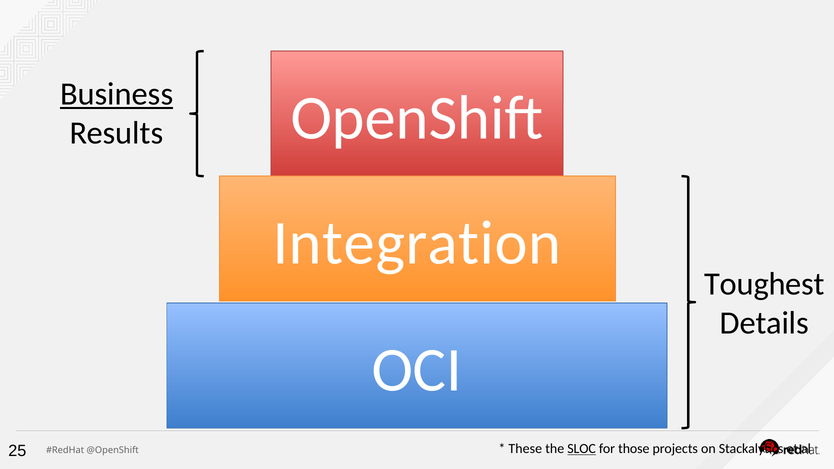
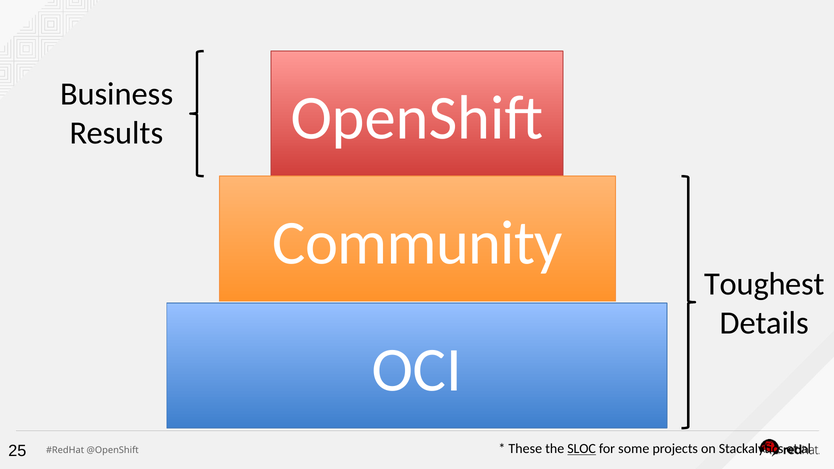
Business underline: present -> none
Integration: Integration -> Community
those: those -> some
